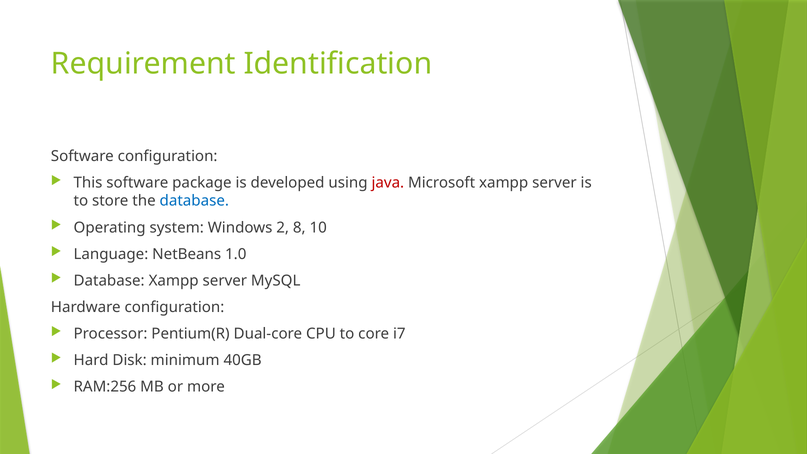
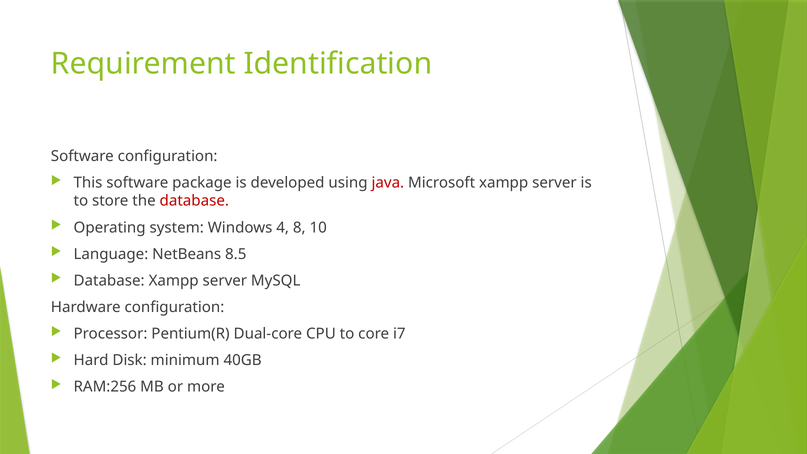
database at (194, 201) colour: blue -> red
2: 2 -> 4
1.0: 1.0 -> 8.5
